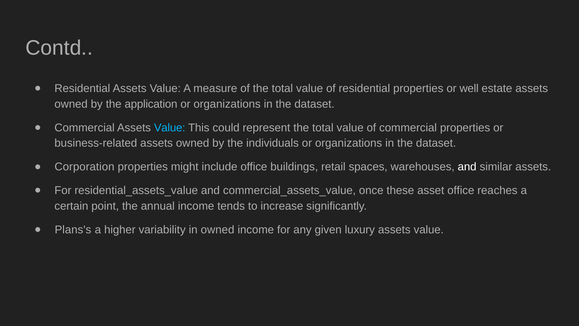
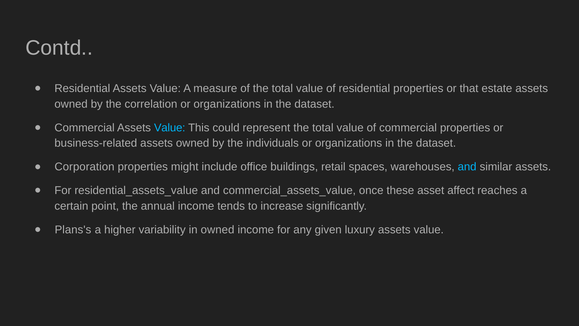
well: well -> that
application: application -> correlation
and at (467, 167) colour: white -> light blue
asset office: office -> affect
